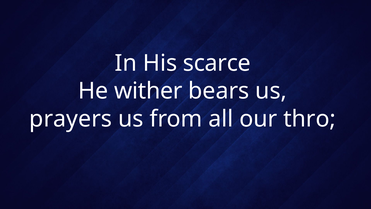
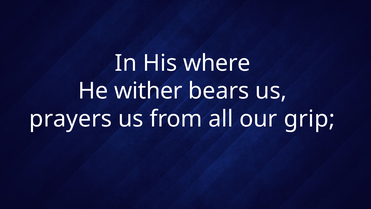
scarce: scarce -> where
thro: thro -> grip
